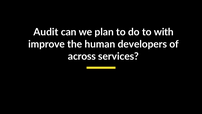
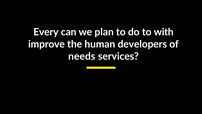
Audit: Audit -> Every
across: across -> needs
